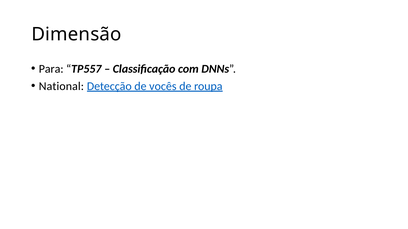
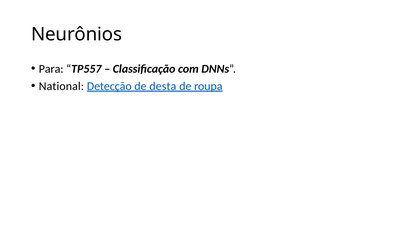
Dimensão: Dimensão -> Neurônios
vocês: vocês -> desta
